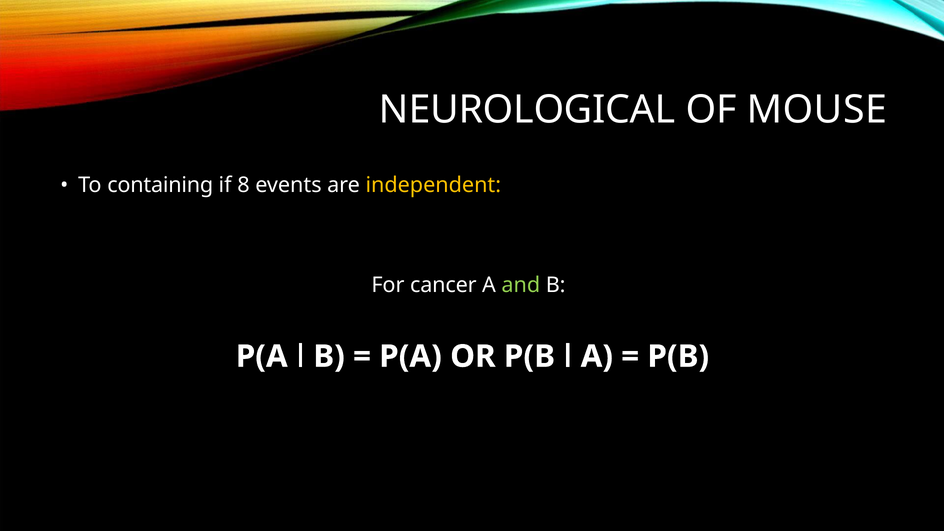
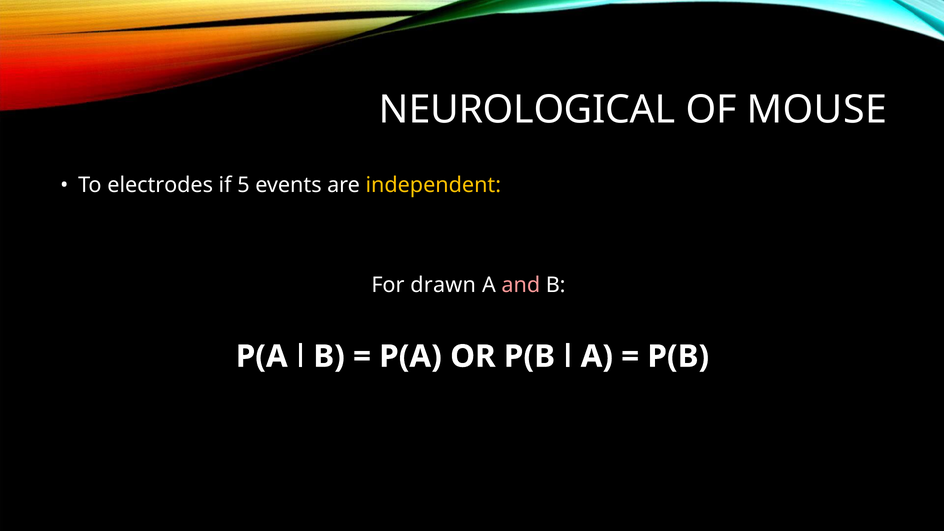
containing: containing -> electrodes
8: 8 -> 5
cancer: cancer -> drawn
and colour: light green -> pink
